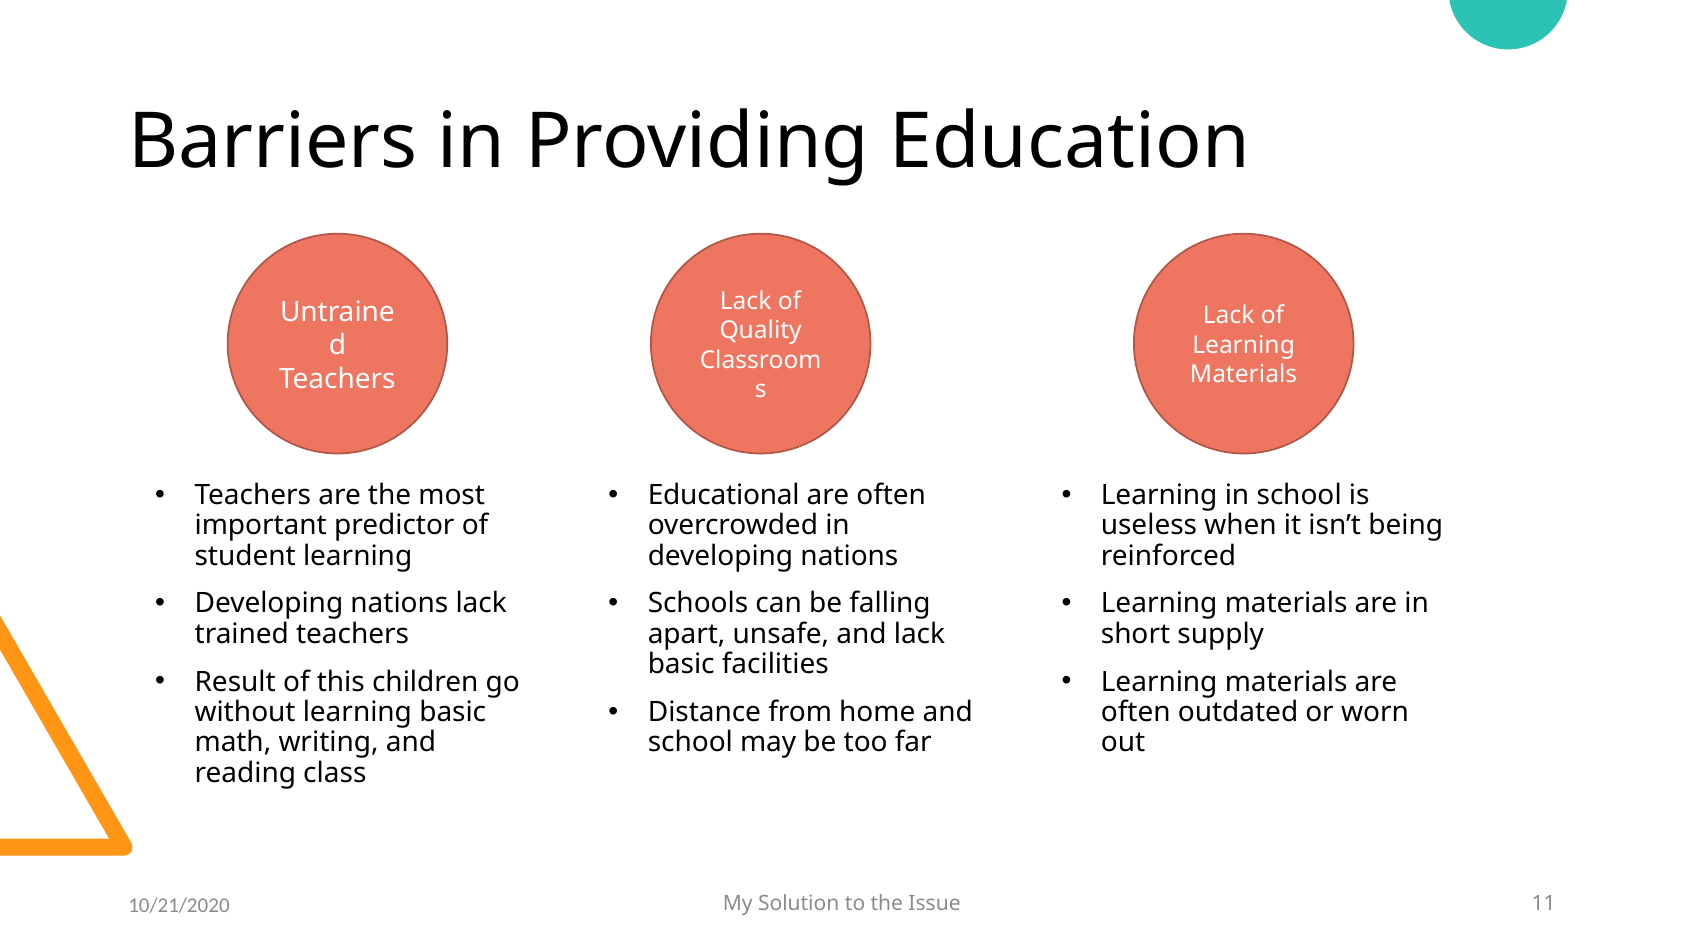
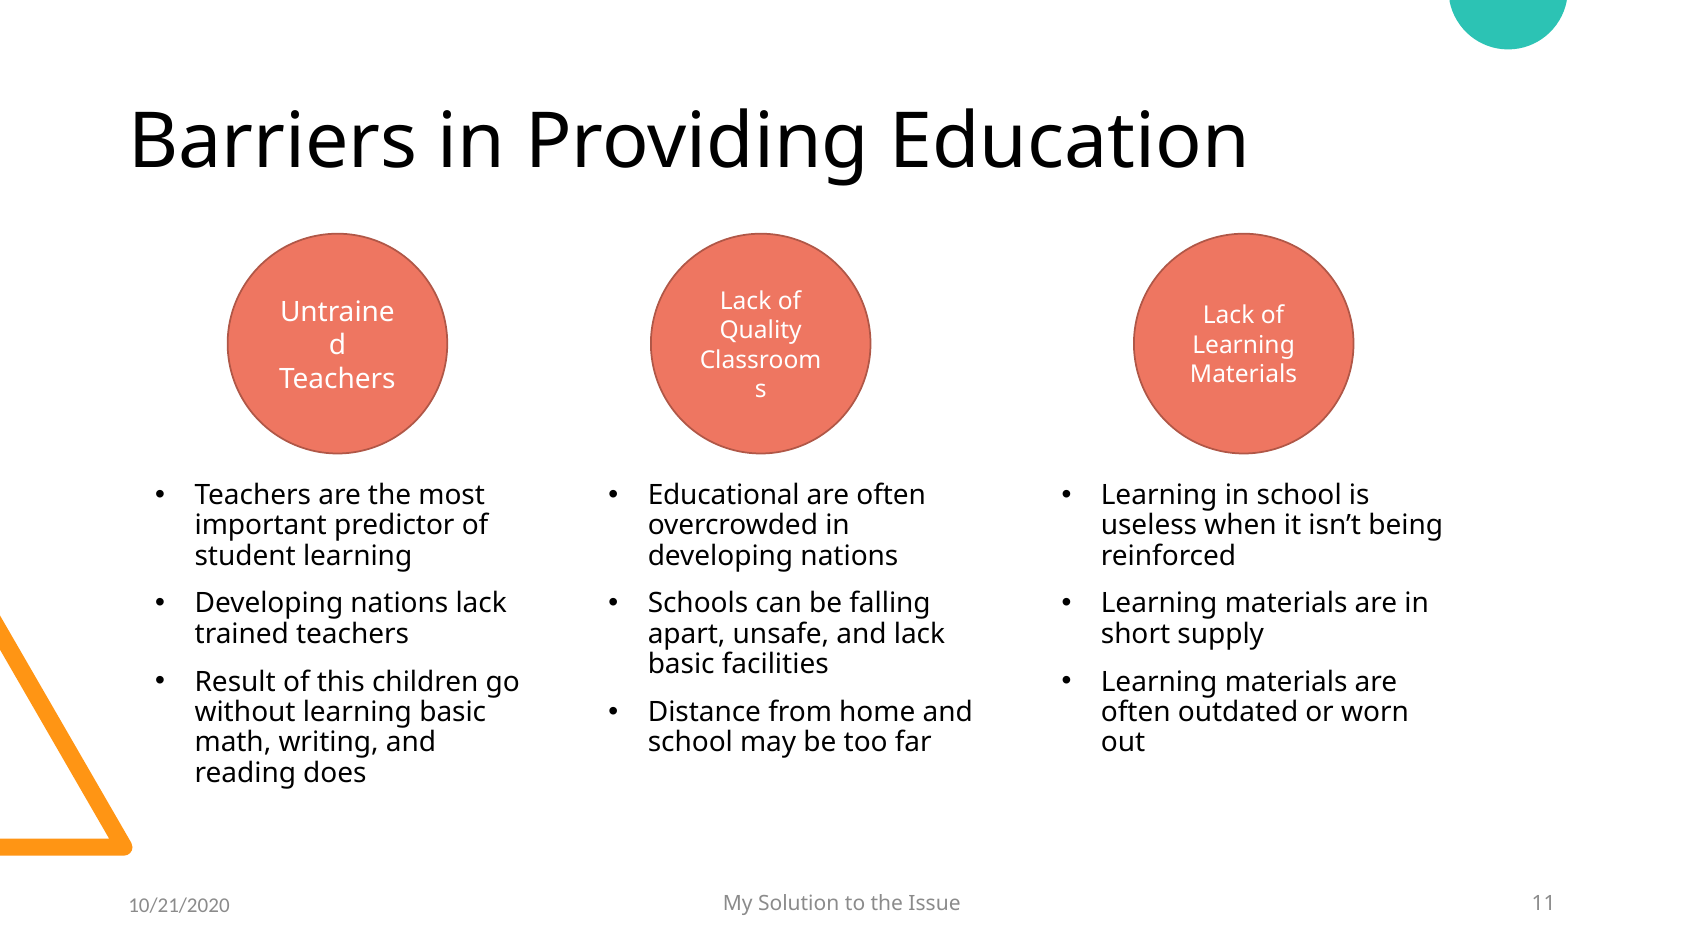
class: class -> does
